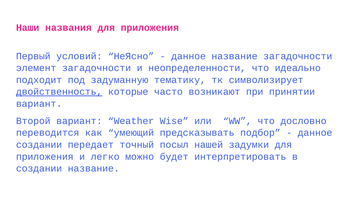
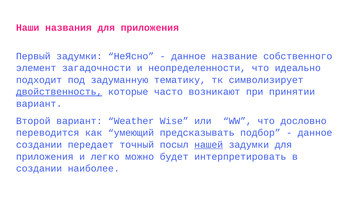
Первый условий: условий -> задумки
название загадочности: загадочности -> собственного
нашей underline: none -> present
создании название: название -> наиболее
